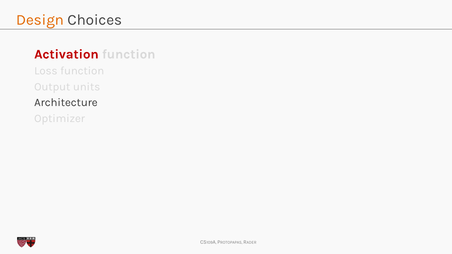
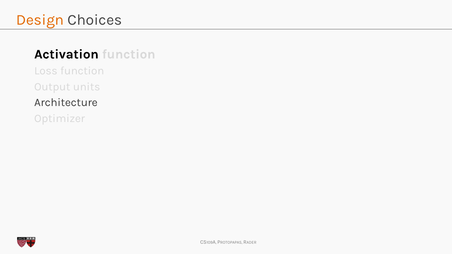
Activation colour: red -> black
